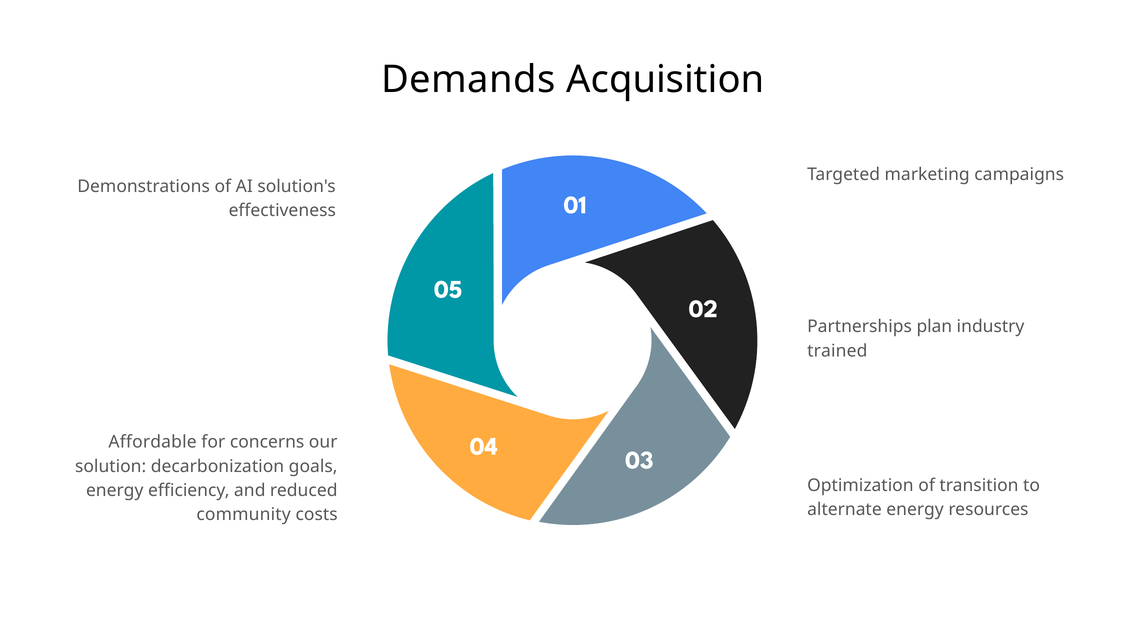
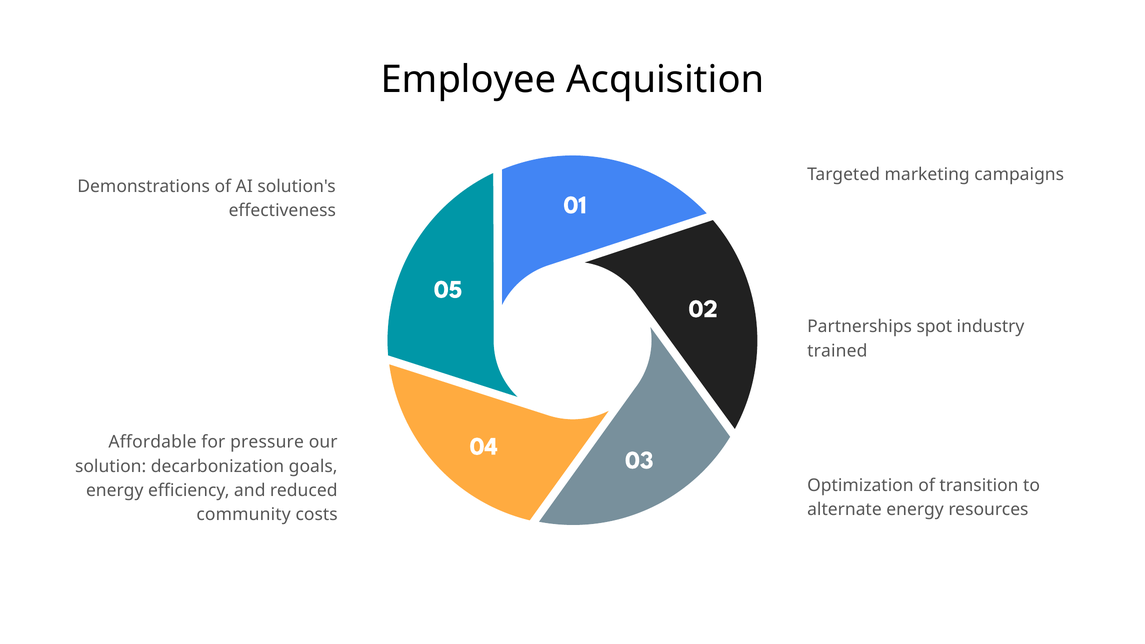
Demands: Demands -> Employee
plan: plan -> spot
concerns: concerns -> pressure
